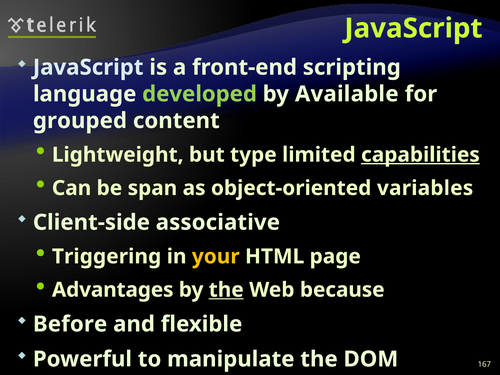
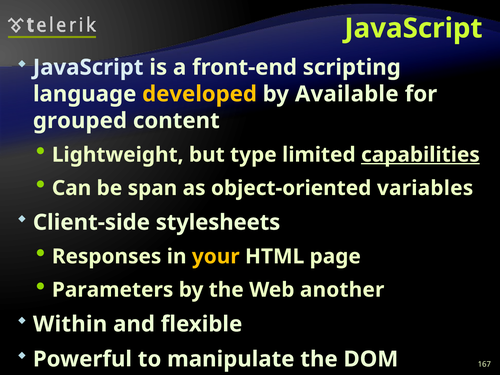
developed colour: light green -> yellow
associative: associative -> stylesheets
Triggering: Triggering -> Responses
Advantages: Advantages -> Parameters
the at (226, 290) underline: present -> none
because: because -> another
Before: Before -> Within
